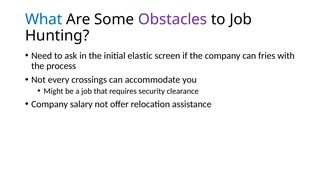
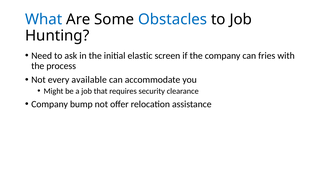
Obstacles colour: purple -> blue
crossings: crossings -> available
salary: salary -> bump
